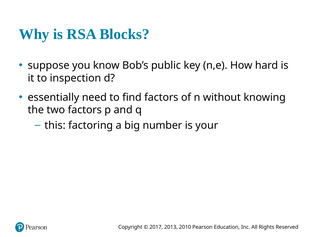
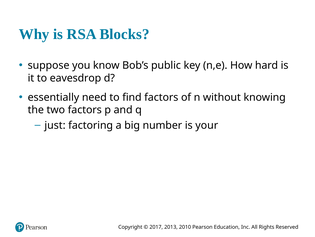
inspection: inspection -> eavesdrop
this: this -> just
